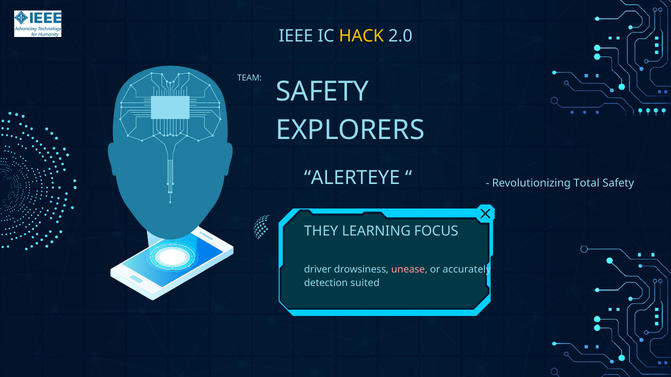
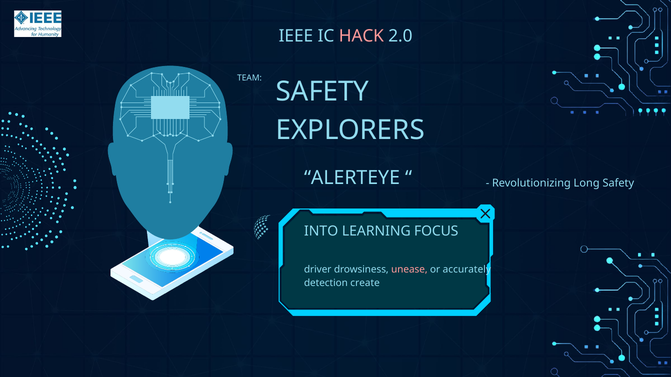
HACK colour: yellow -> pink
Total: Total -> Long
THEY: THEY -> INTO
suited: suited -> create
